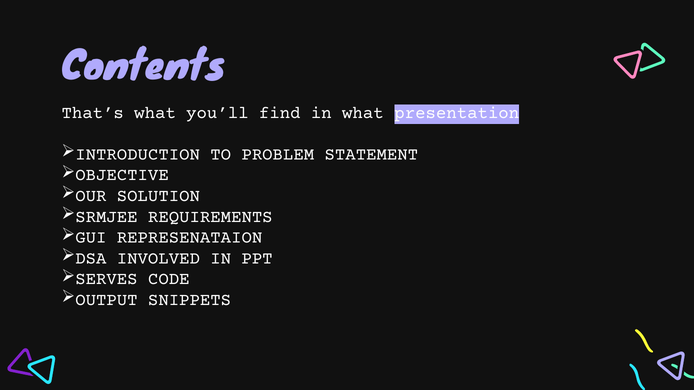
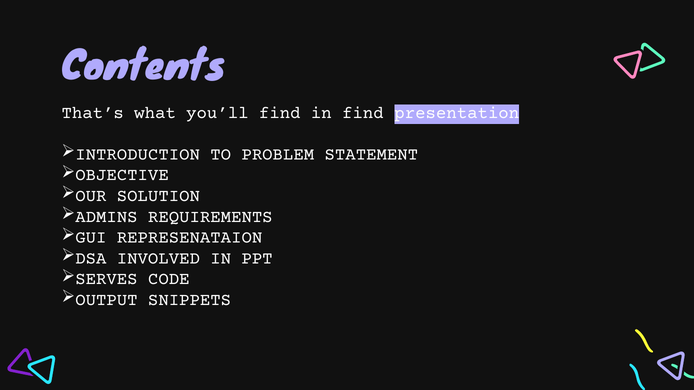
in what: what -> find
SRMJEE: SRMJEE -> ADMINS
